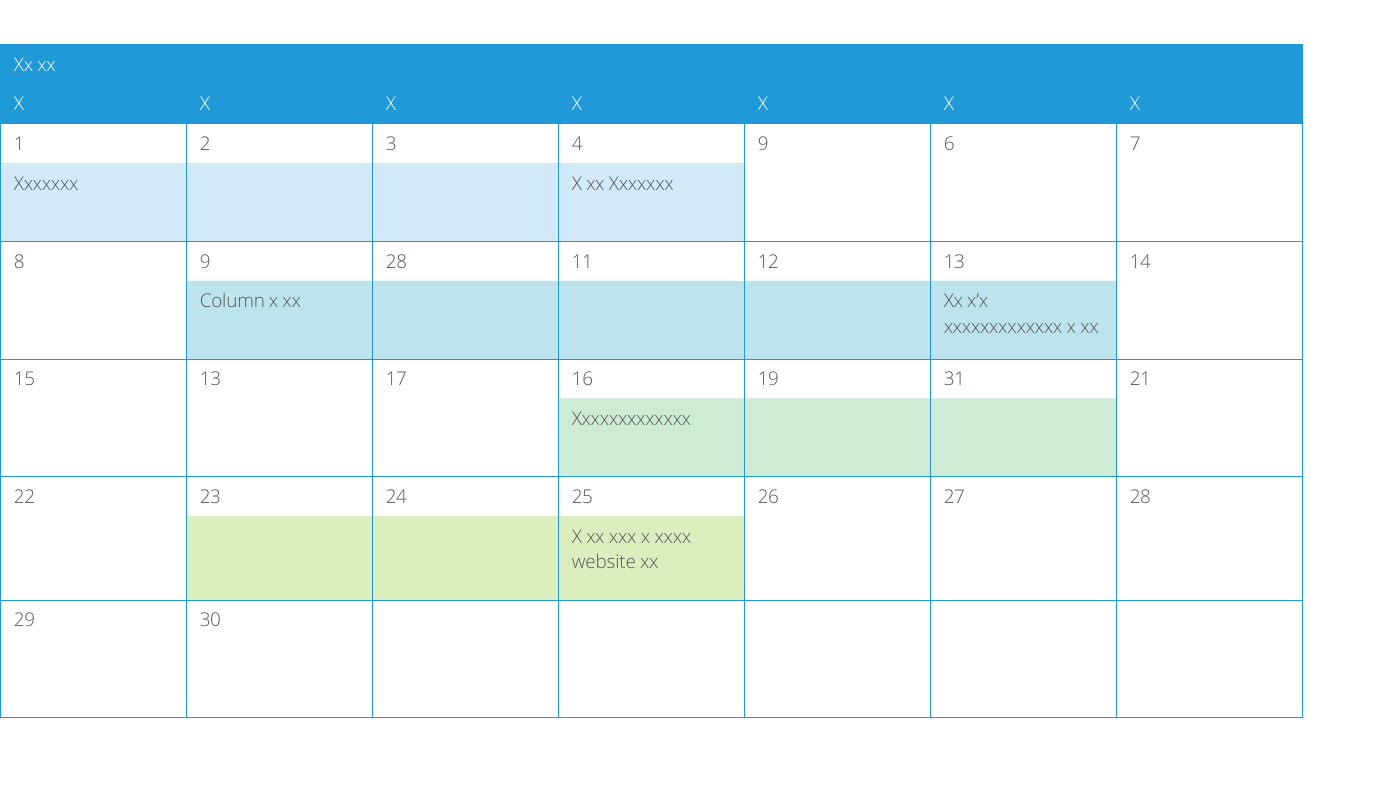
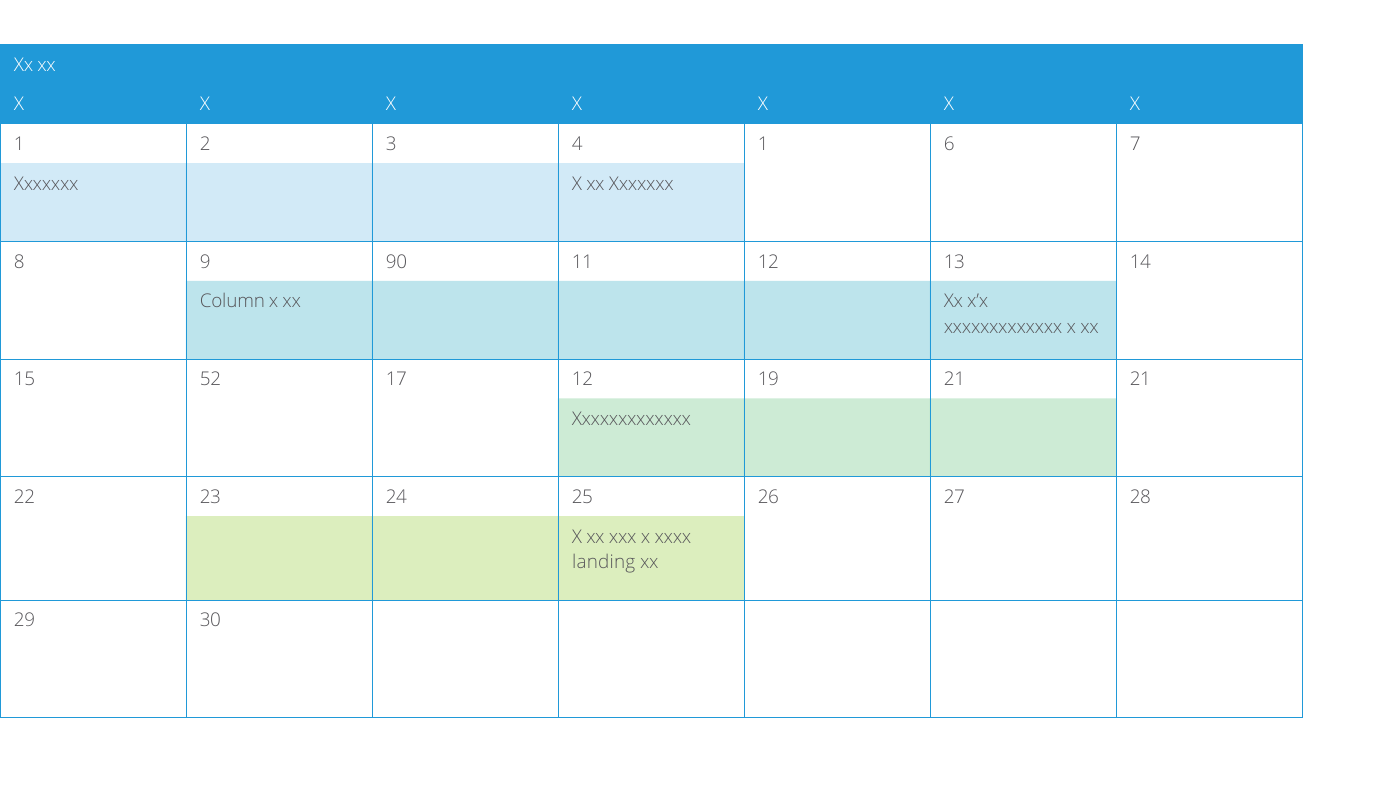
4 9: 9 -> 1
9 28: 28 -> 90
15 13: 13 -> 52
17 16: 16 -> 12
19 31: 31 -> 21
website: website -> landing
